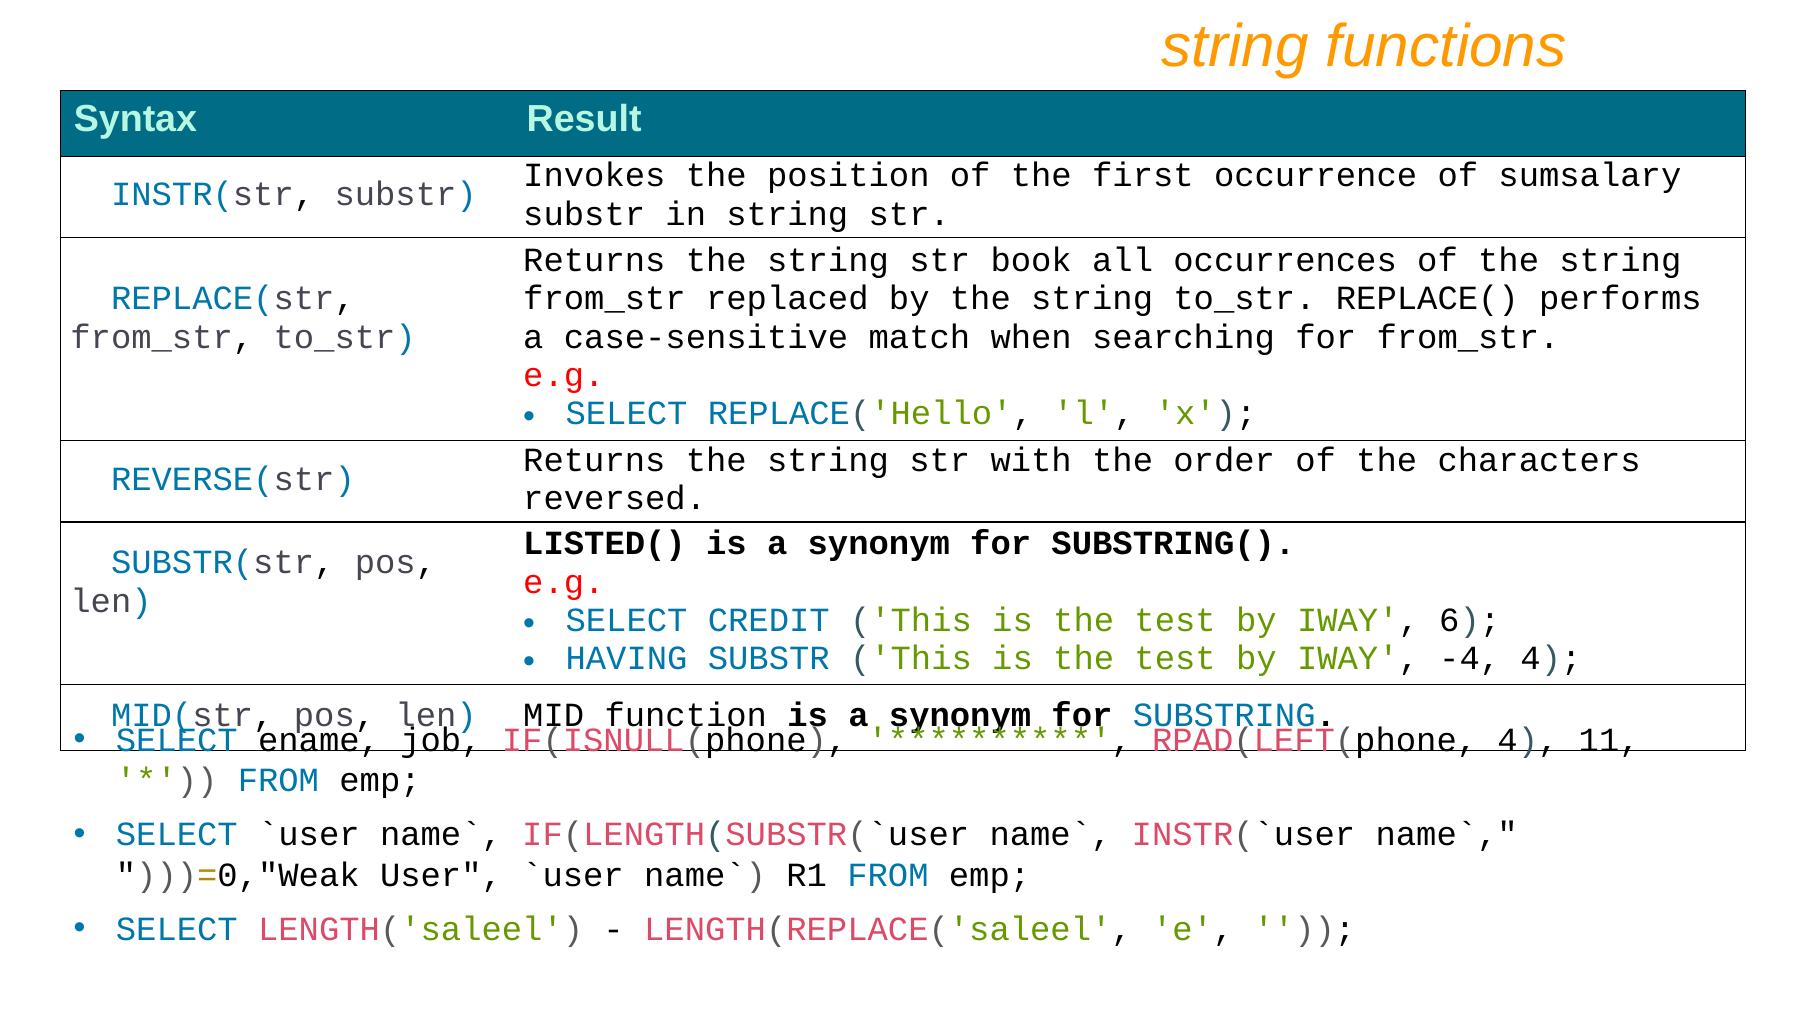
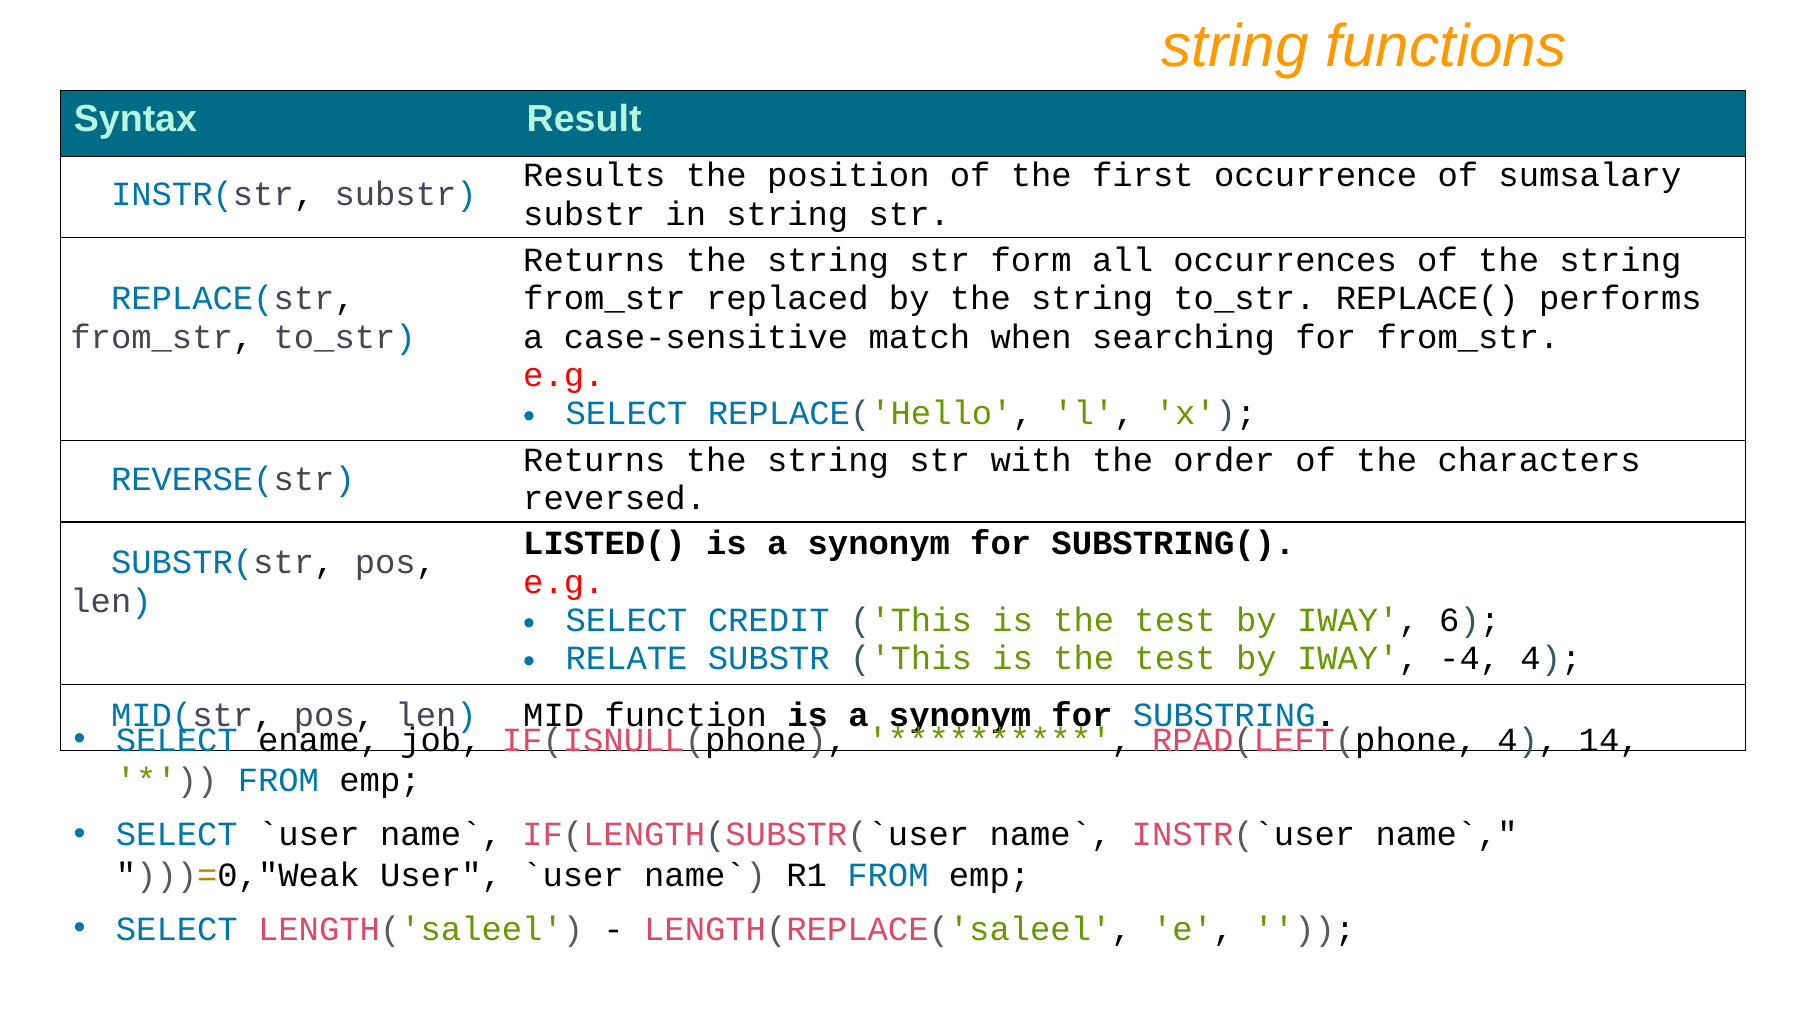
Invokes: Invokes -> Results
book: book -> form
HAVING: HAVING -> RELATE
11: 11 -> 14
